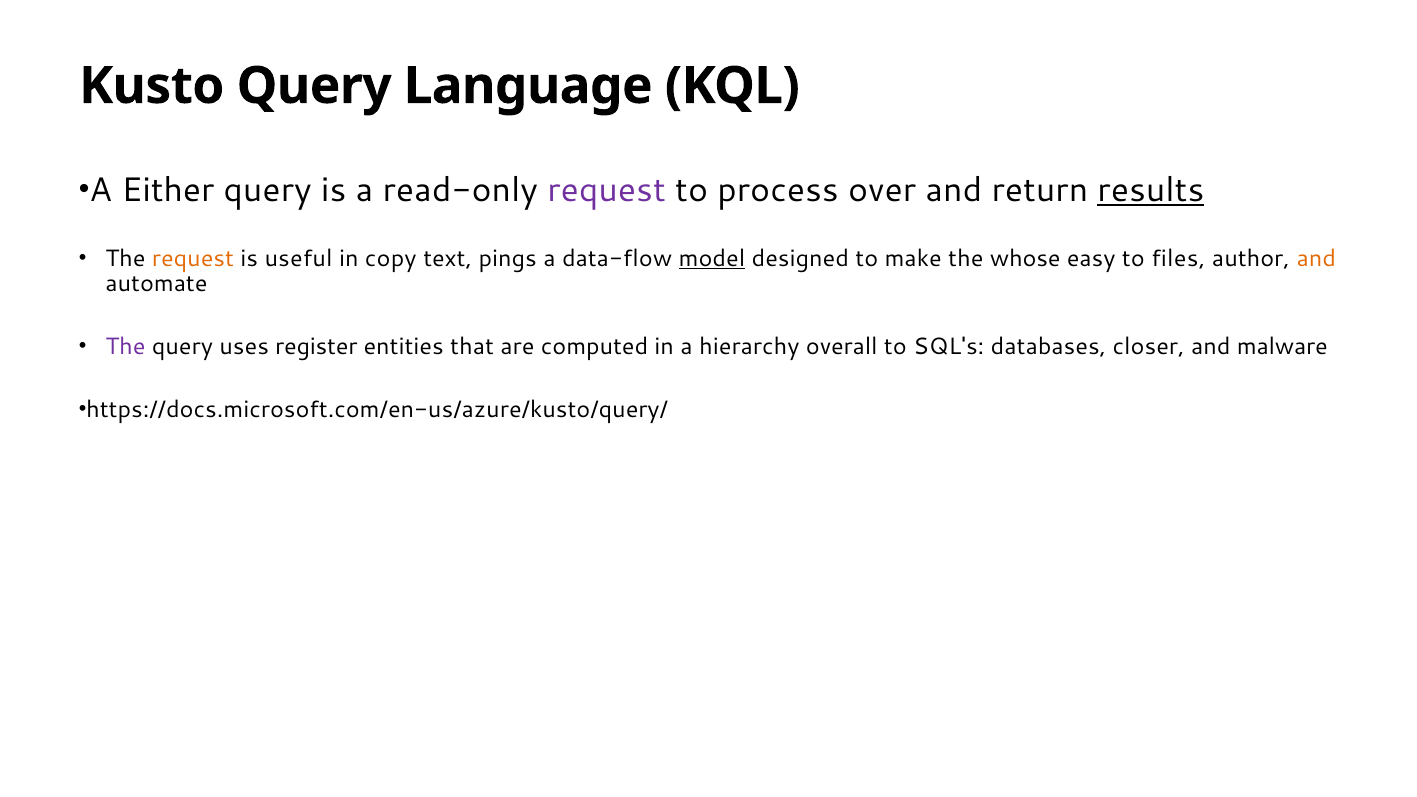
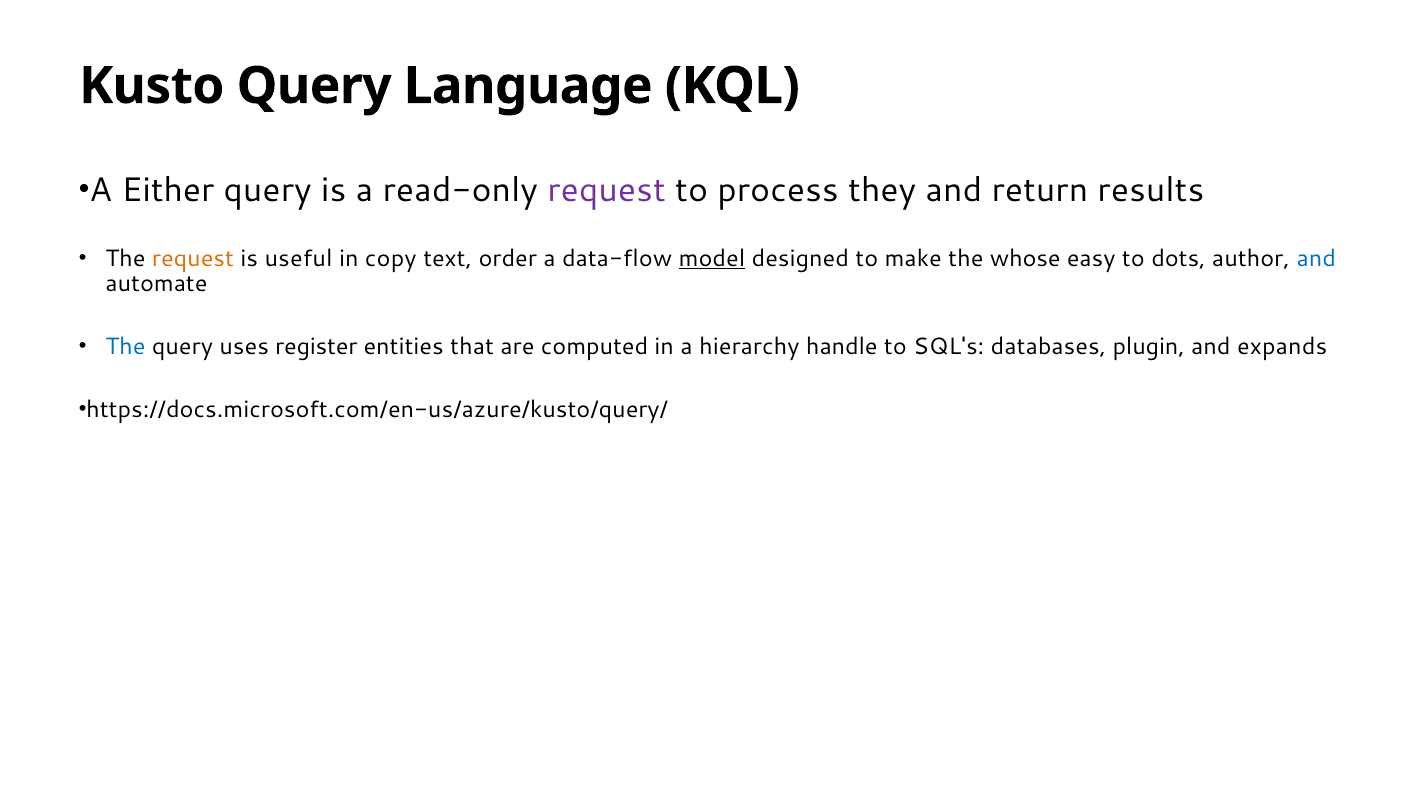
over: over -> they
results underline: present -> none
pings: pings -> order
files: files -> dots
and at (1316, 259) colour: orange -> blue
The at (125, 347) colour: purple -> blue
overall: overall -> handle
closer: closer -> plugin
malware: malware -> expands
